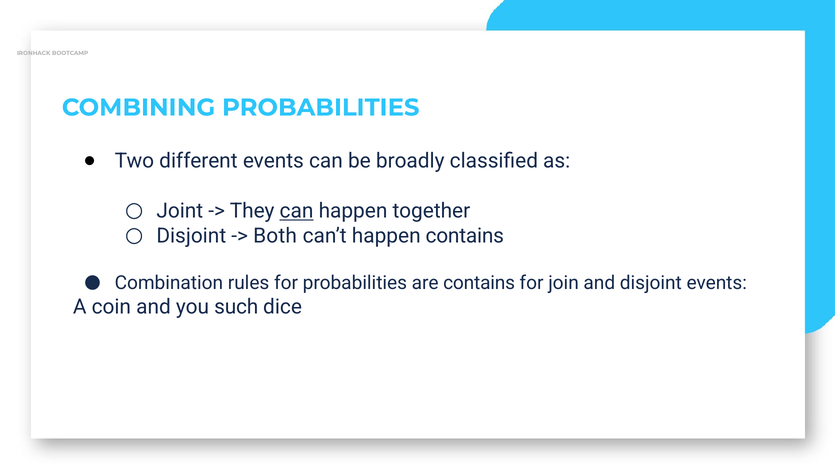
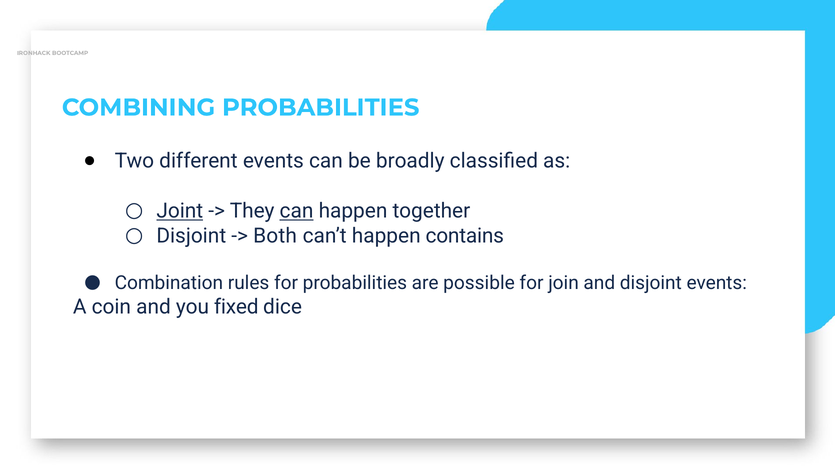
Joint underline: none -> present
are contains: contains -> possible
such: such -> fixed
